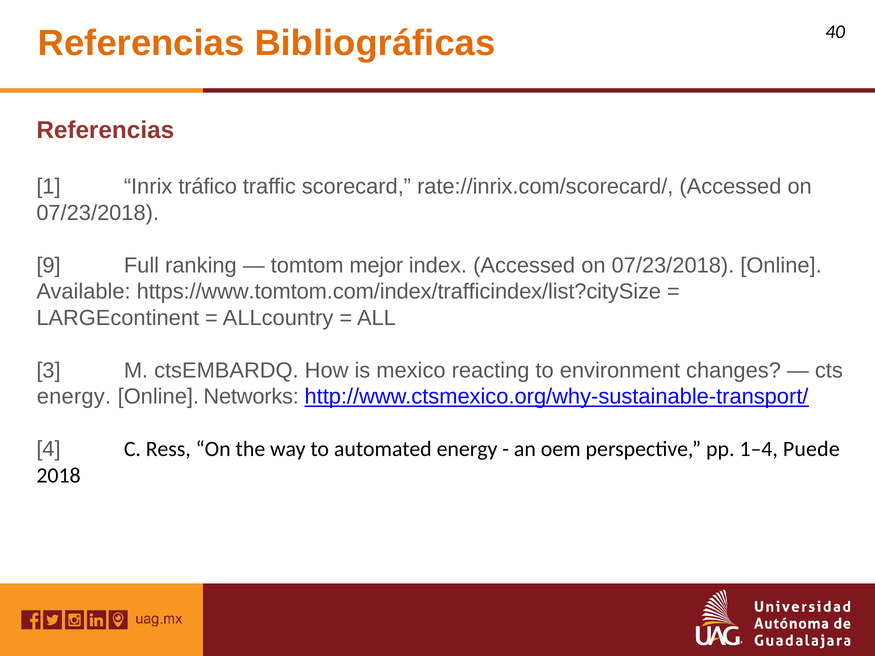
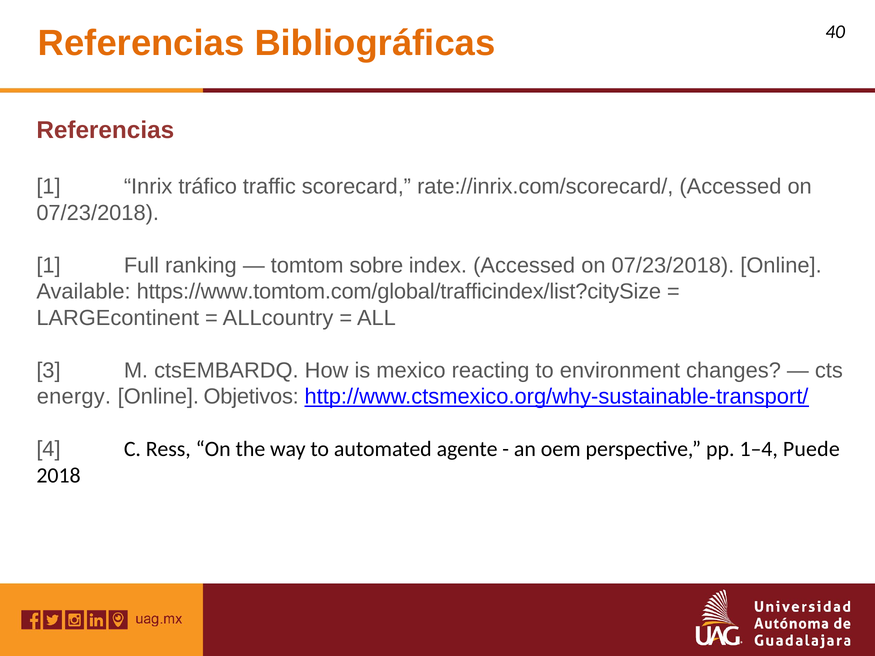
9 at (49, 266): 9 -> 1
mejor: mejor -> sobre
https://www.tomtom.com/index/trafficindex/list?citySize: https://www.tomtom.com/index/trafficindex/list?citySize -> https://www.tomtom.com/global/trafficindex/list?citySize
Networks: Networks -> Objetivos
automated energy: energy -> agente
